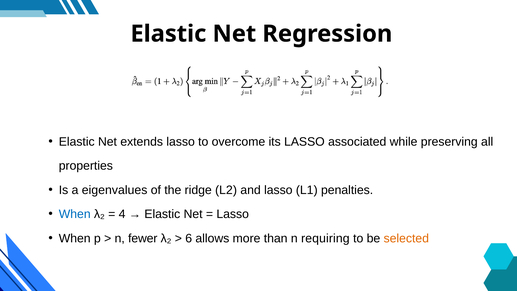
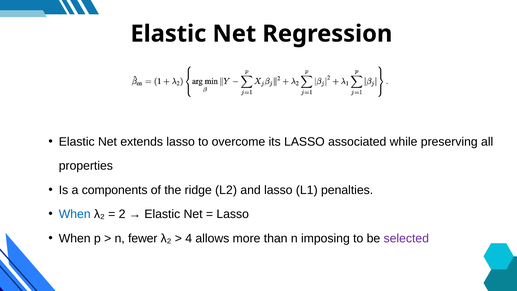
eigenvalues: eigenvalues -> components
4: 4 -> 2
6: 6 -> 4
requiring: requiring -> imposing
selected colour: orange -> purple
